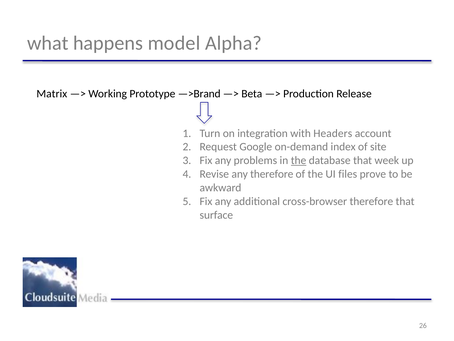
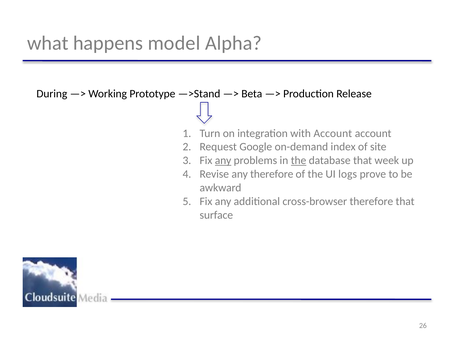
Matrix: Matrix -> During
—>Brand: —>Brand -> —>Stand
with Headers: Headers -> Account
any at (223, 160) underline: none -> present
files: files -> logs
